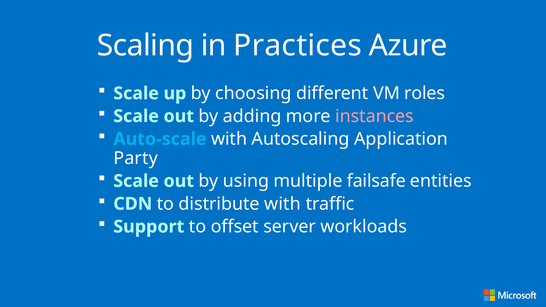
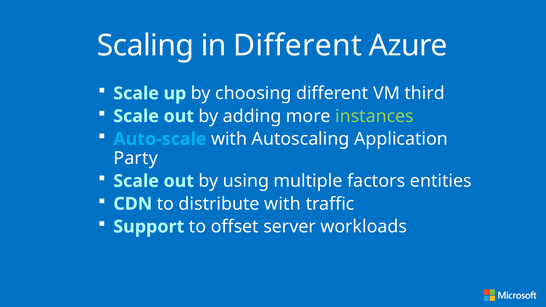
in Practices: Practices -> Different
roles: roles -> third
instances colour: pink -> light green
failsafe: failsafe -> factors
